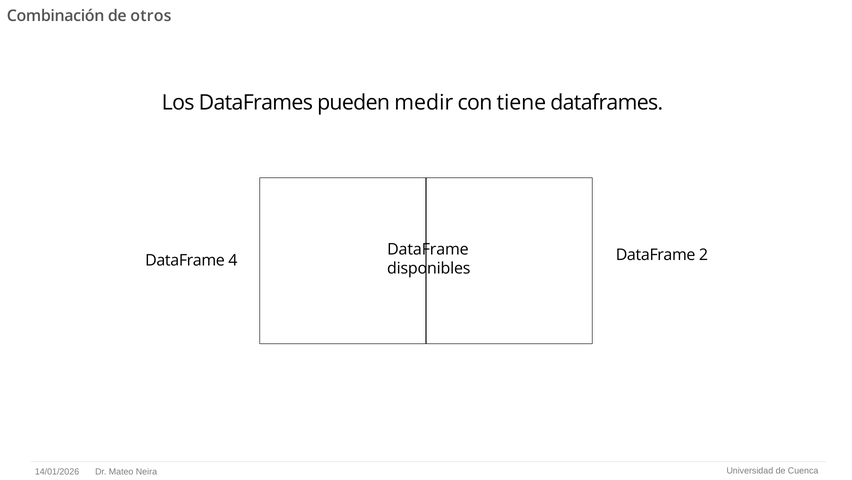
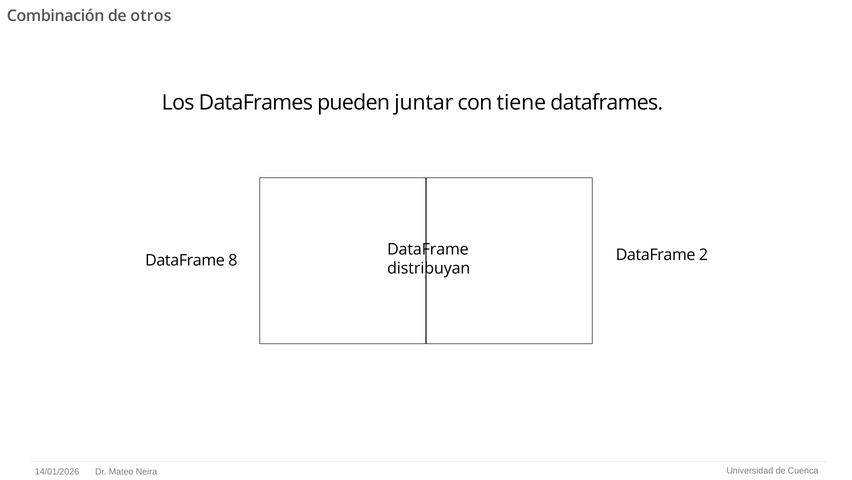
medir: medir -> juntar
4: 4 -> 8
disponibles: disponibles -> distribuyan
